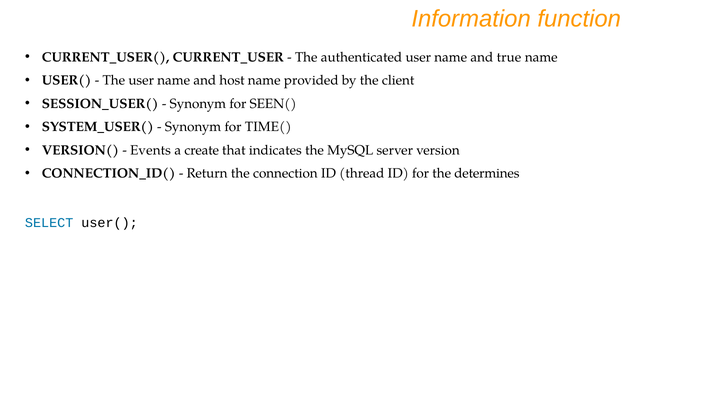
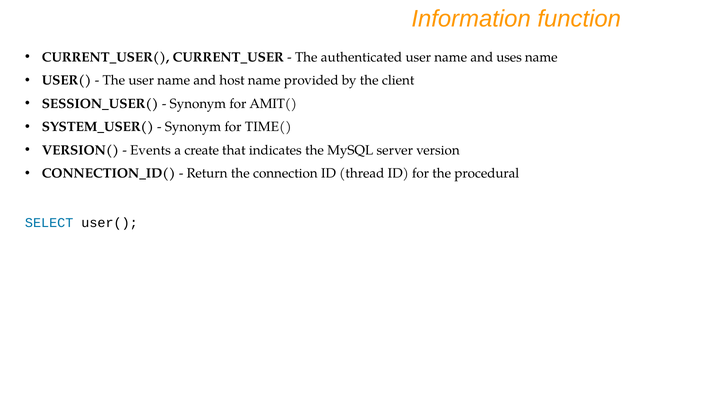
true: true -> uses
SEEN(: SEEN( -> AMIT(
determines: determines -> procedural
